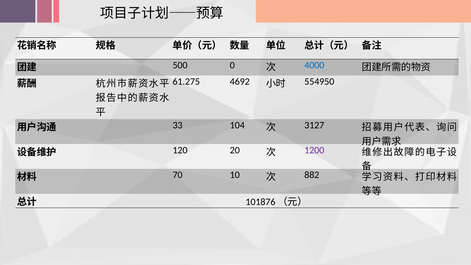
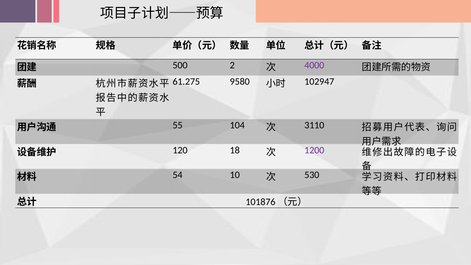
0: 0 -> 2
4000 colour: blue -> purple
4692: 4692 -> 9580
554950: 554950 -> 102947
33: 33 -> 55
3127: 3127 -> 3110
20: 20 -> 18
70: 70 -> 54
882: 882 -> 530
